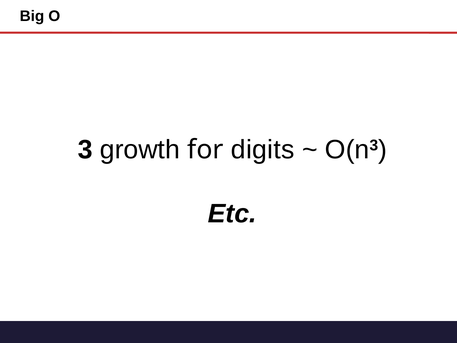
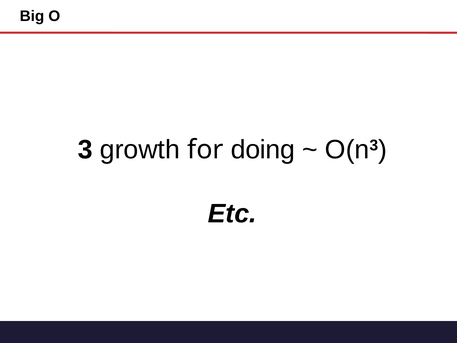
digits: digits -> doing
